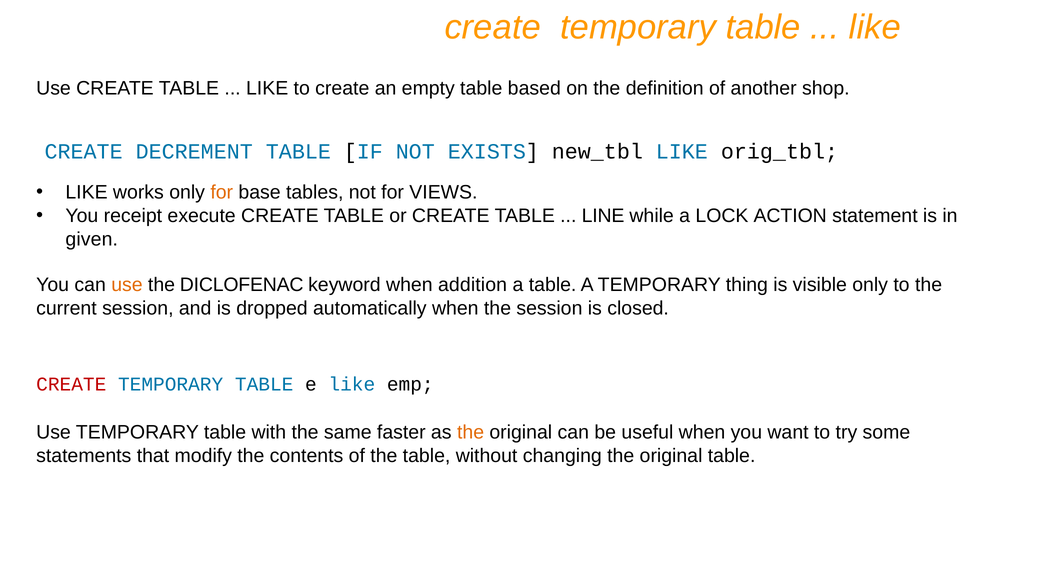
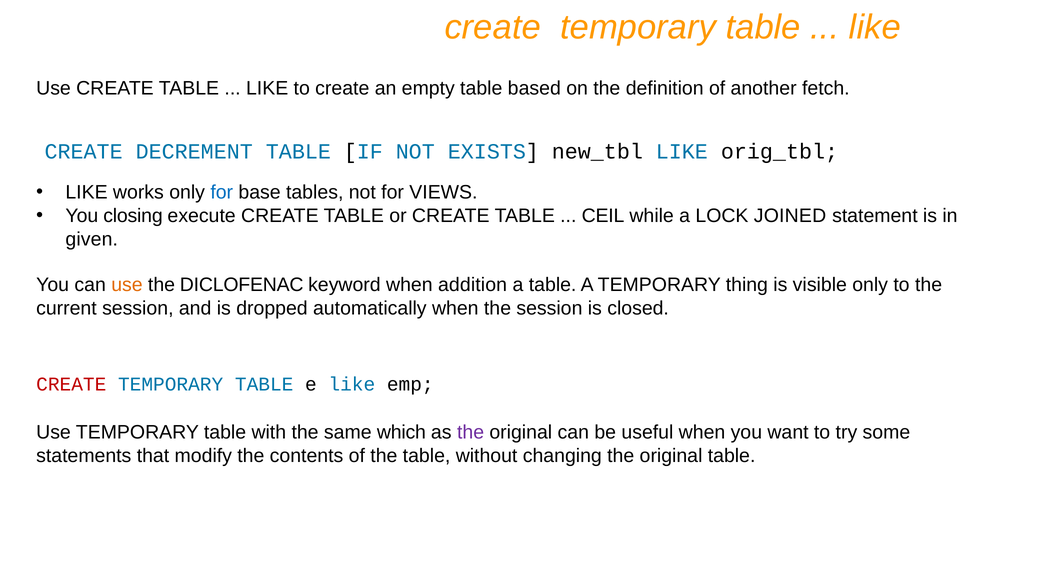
shop: shop -> fetch
for at (222, 192) colour: orange -> blue
receipt: receipt -> closing
LINE: LINE -> CEIL
ACTION: ACTION -> JOINED
faster: faster -> which
the at (471, 432) colour: orange -> purple
